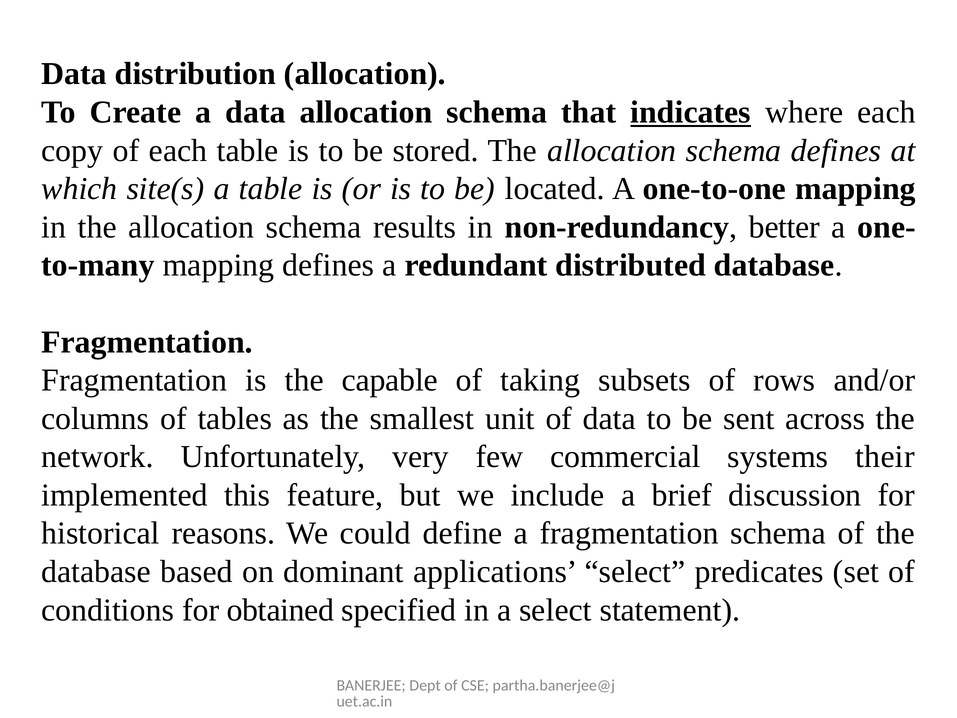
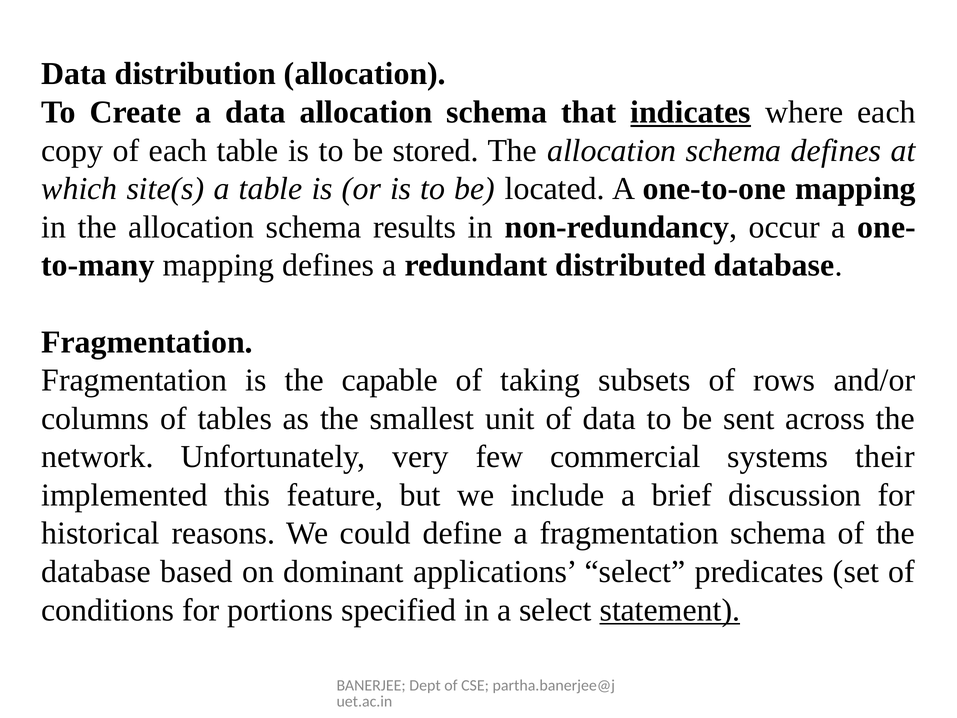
better: better -> occur
obtained: obtained -> portions
statement underline: none -> present
